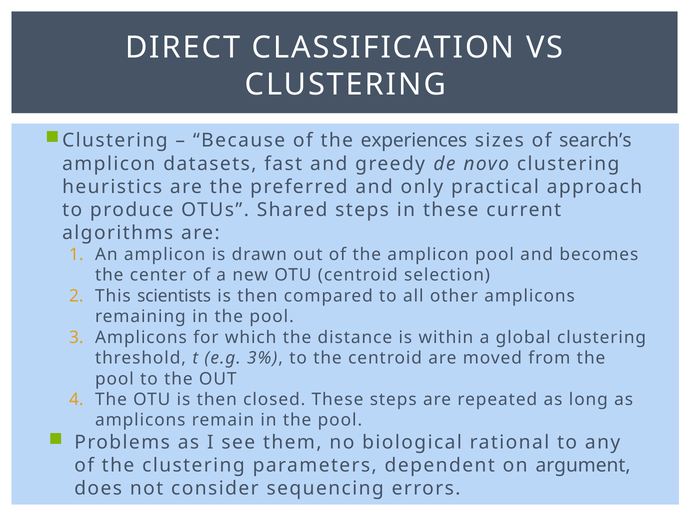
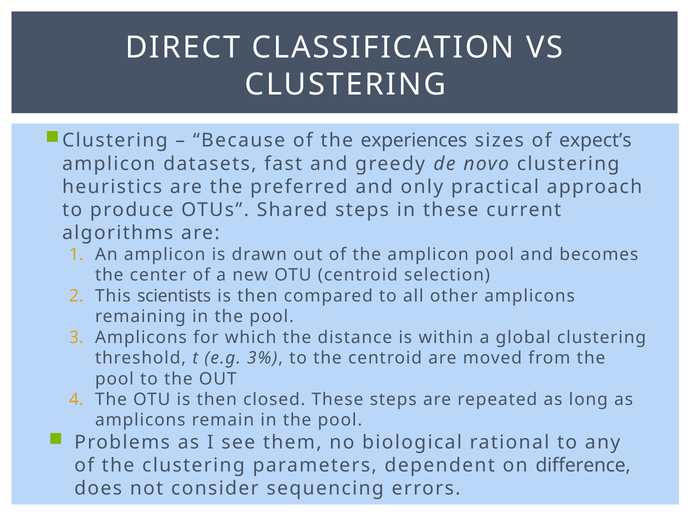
search’s: search’s -> expect’s
argument: argument -> difference
